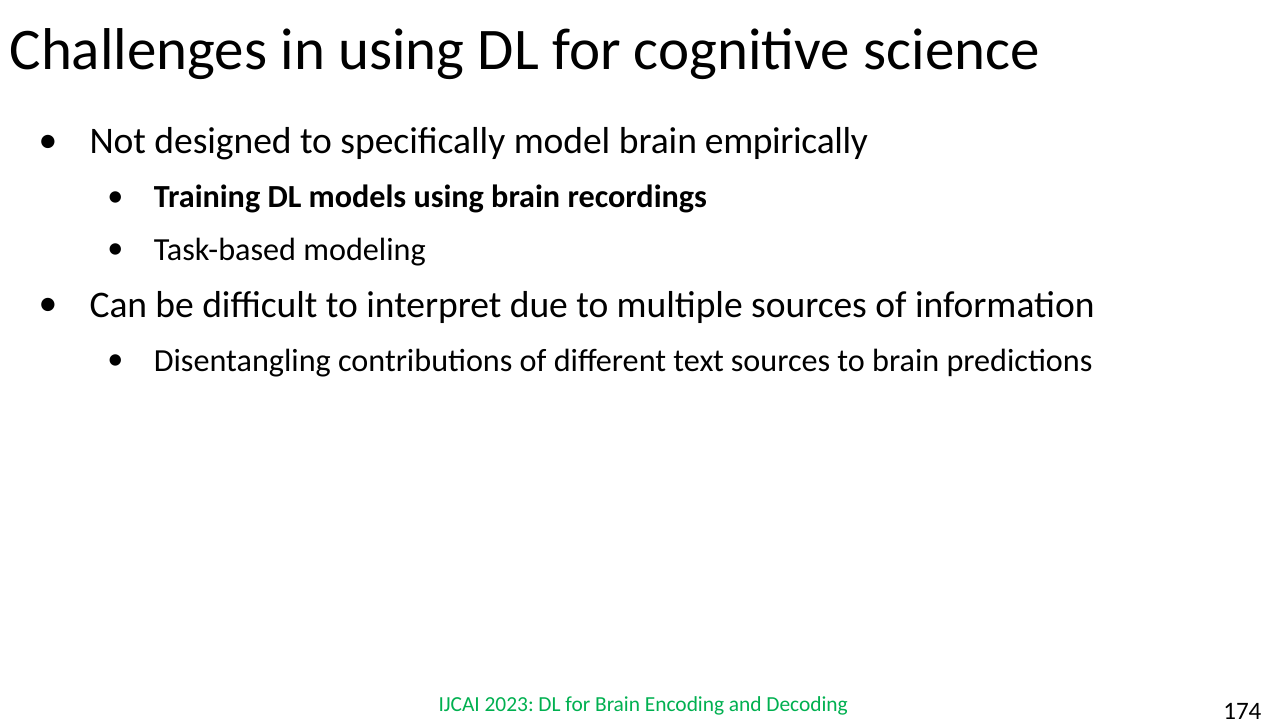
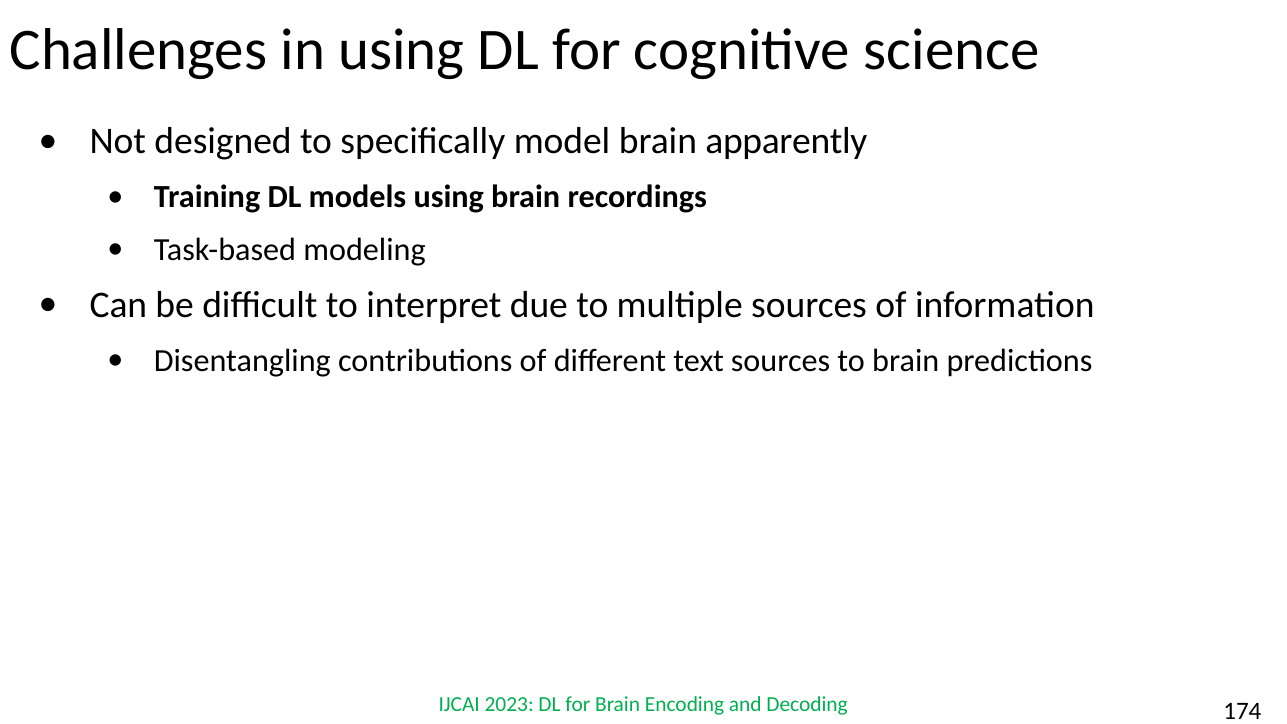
empirically: empirically -> apparently
